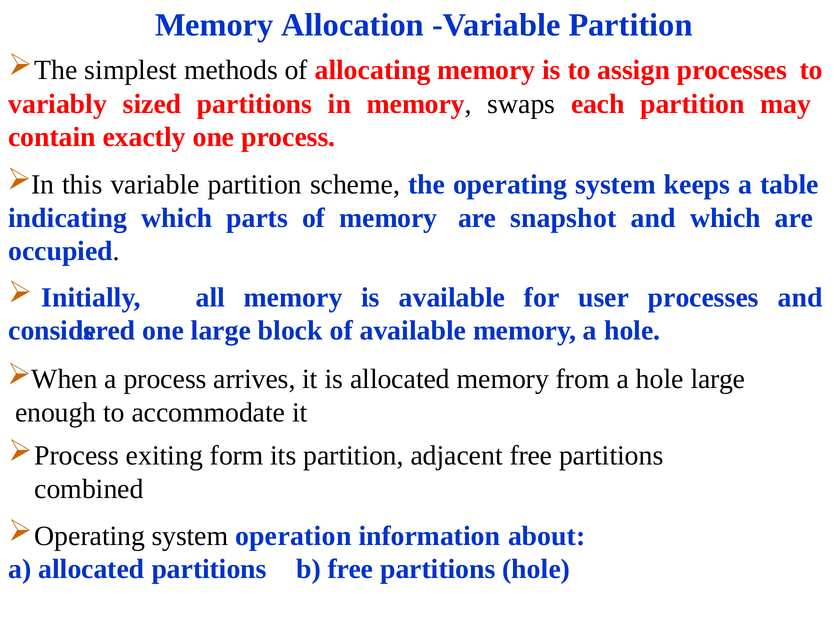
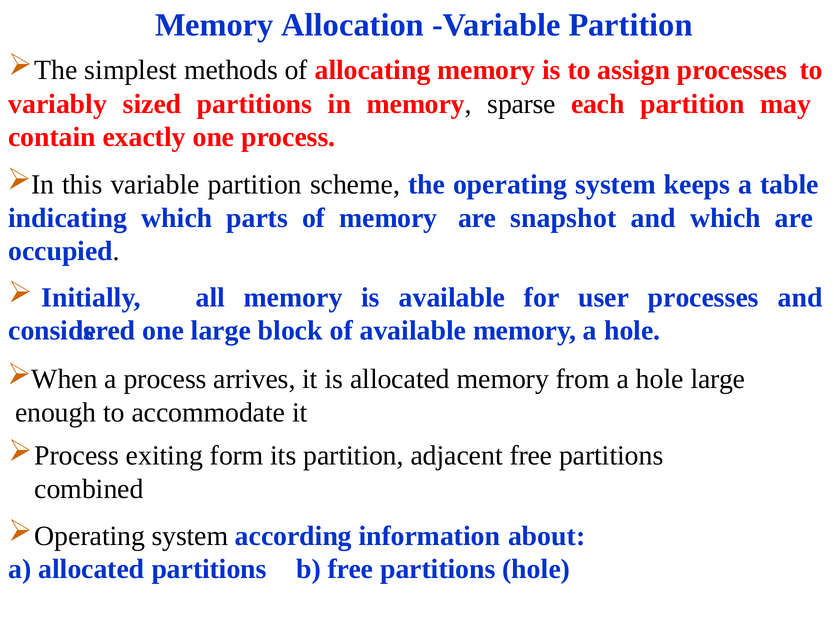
swaps: swaps -> sparse
operation: operation -> according
